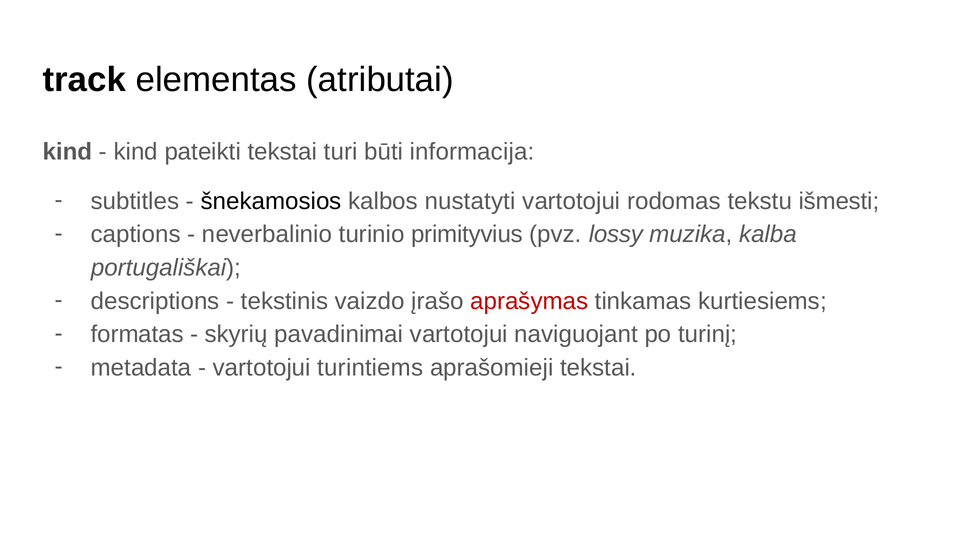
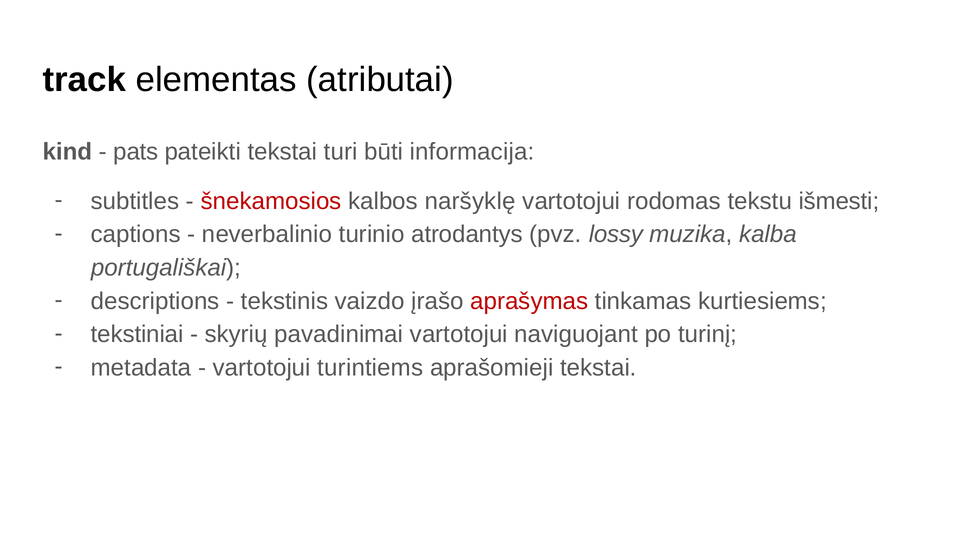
kind at (136, 152): kind -> pats
šnekamosios colour: black -> red
nustatyti: nustatyti -> naršyklę
primityvius: primityvius -> atrodantys
formatas: formatas -> tekstiniai
